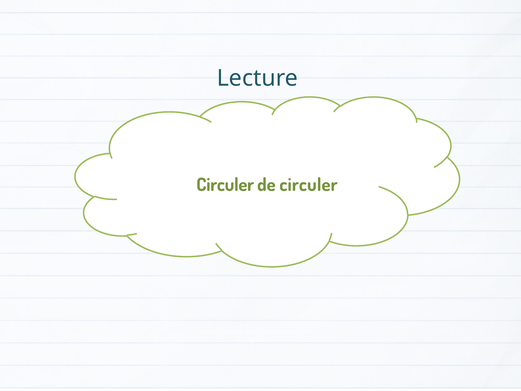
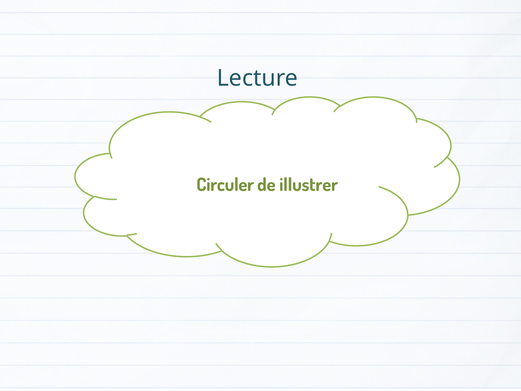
de circuler: circuler -> illustrer
